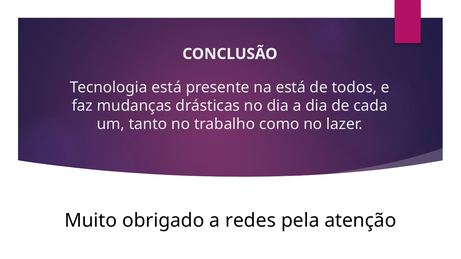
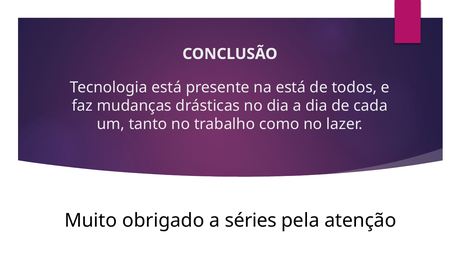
redes: redes -> séries
